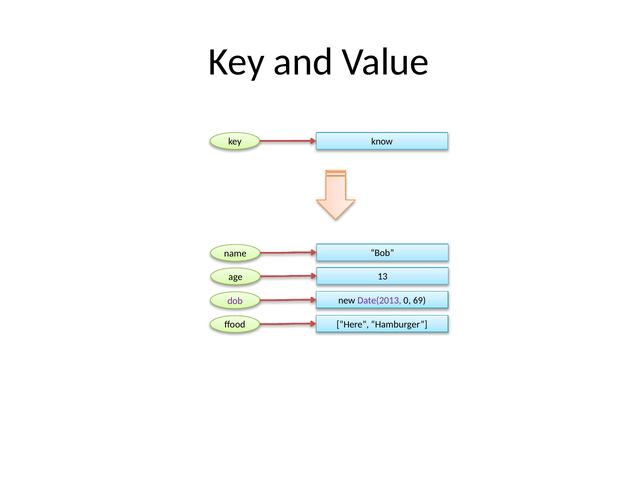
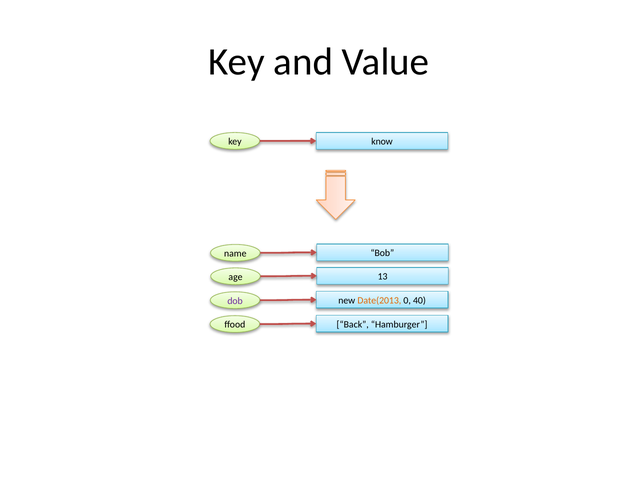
Date(2013 colour: purple -> orange
69: 69 -> 40
Here: Here -> Back
